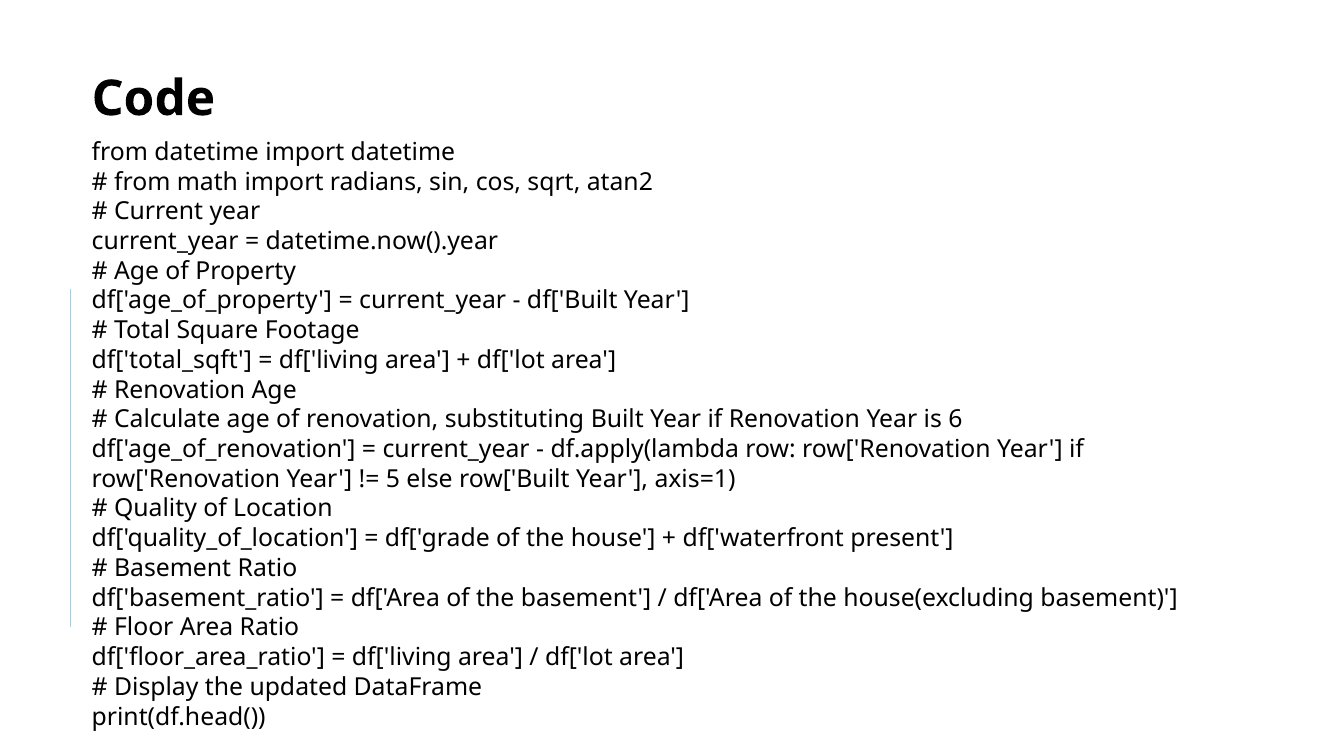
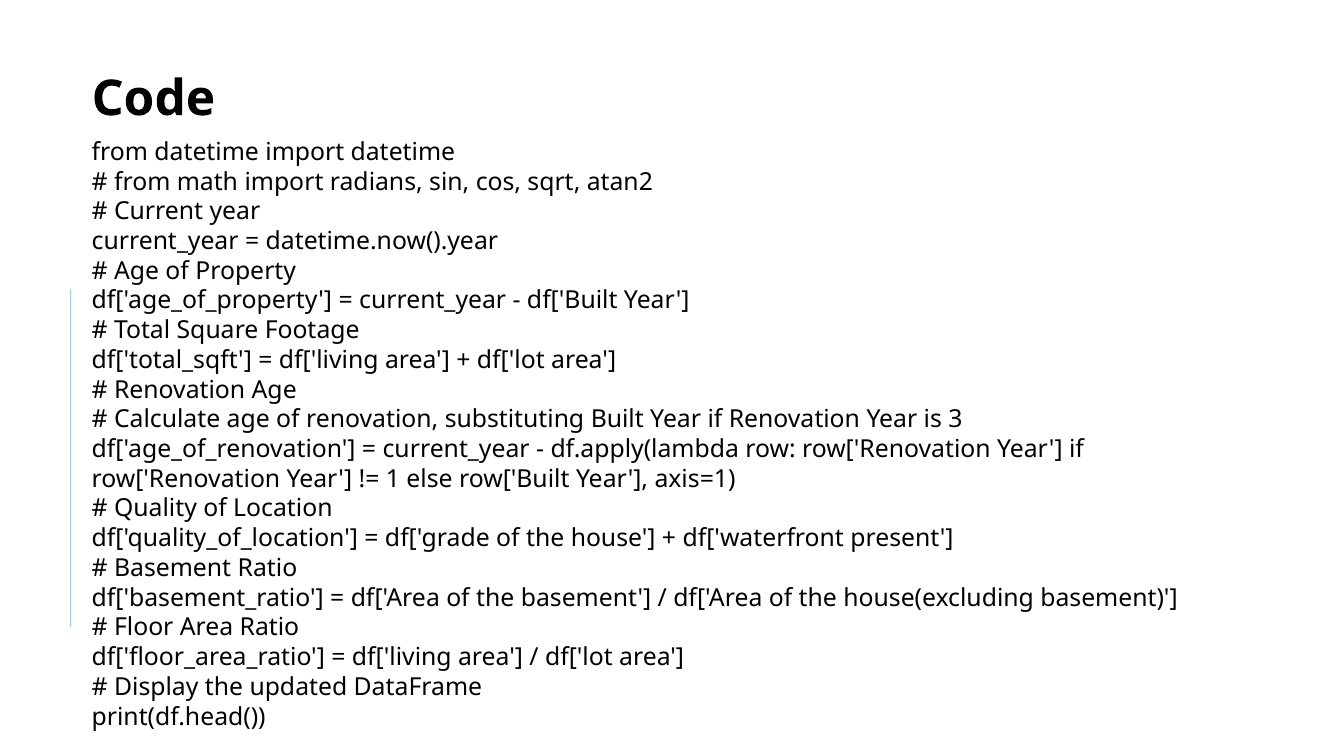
6: 6 -> 3
5: 5 -> 1
